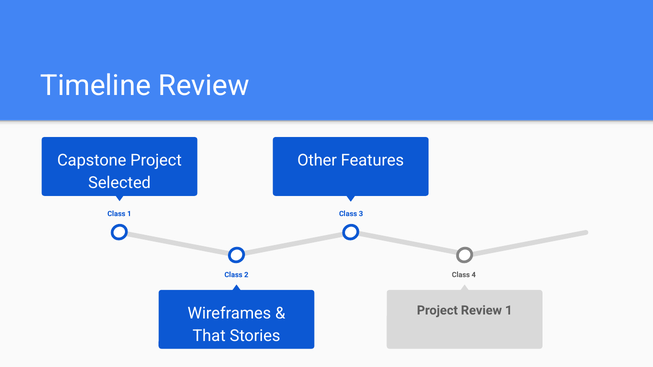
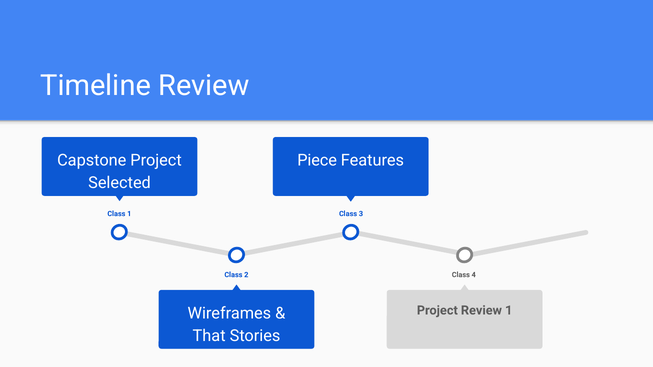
Other: Other -> Piece
